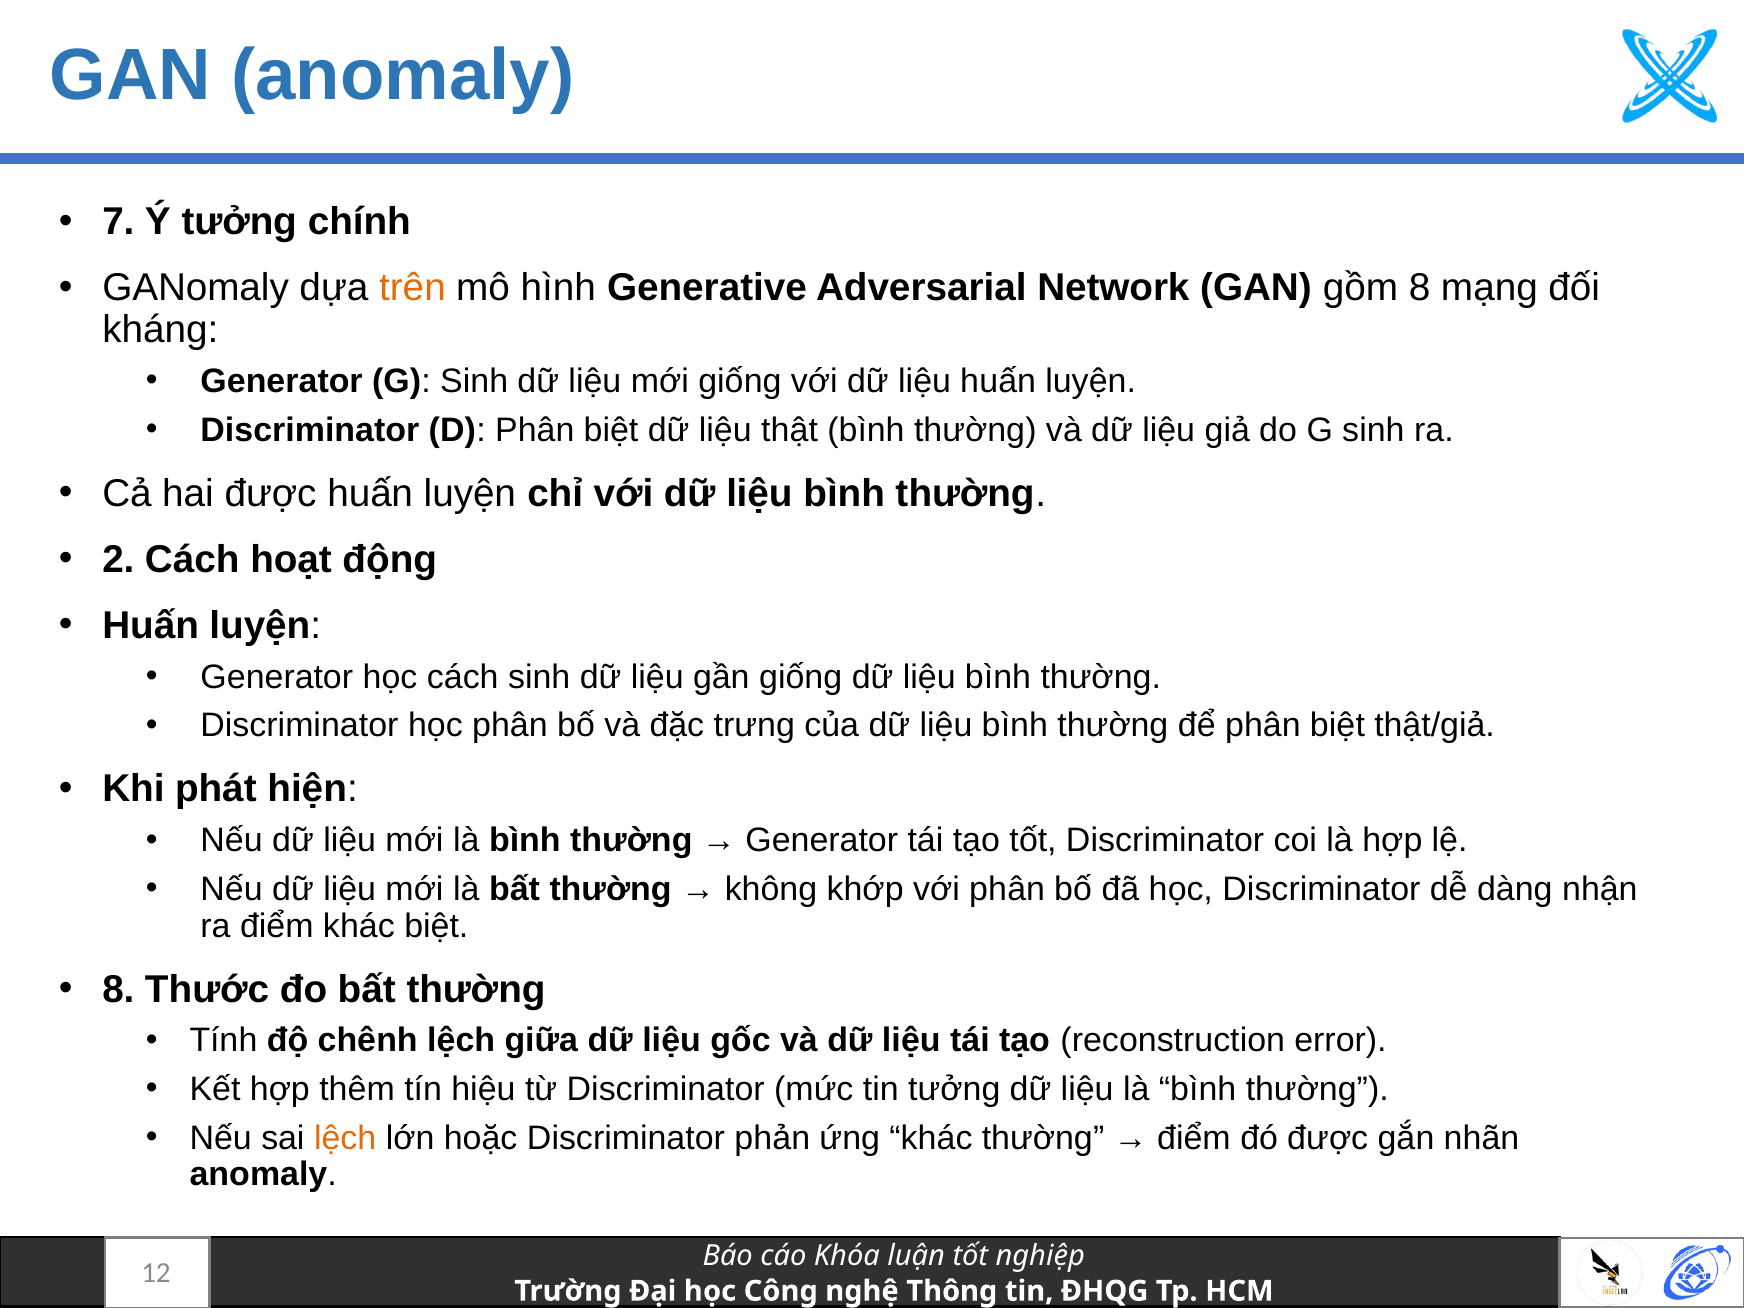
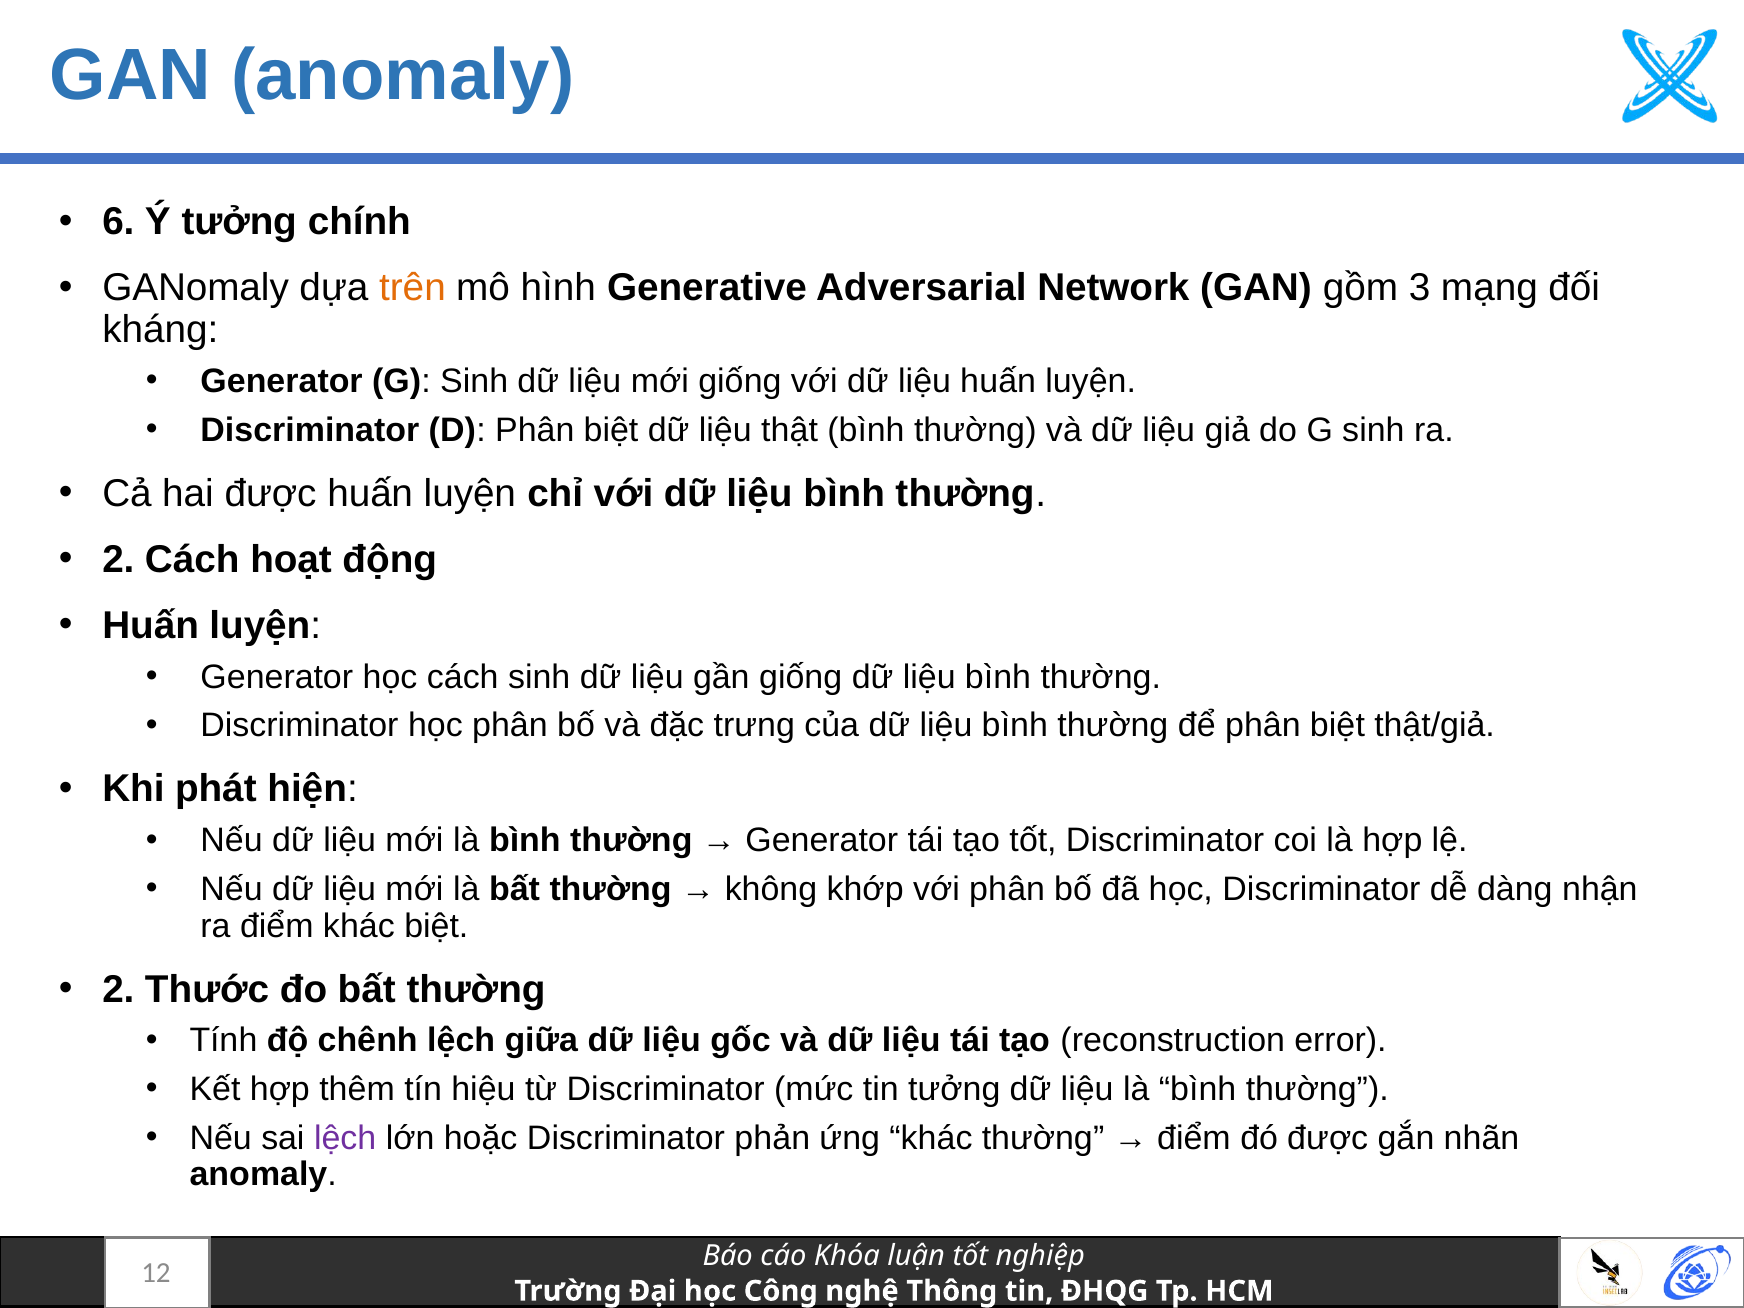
7: 7 -> 6
gồm 8: 8 -> 3
8 at (118, 989): 8 -> 2
lệch at (345, 1138) colour: orange -> purple
